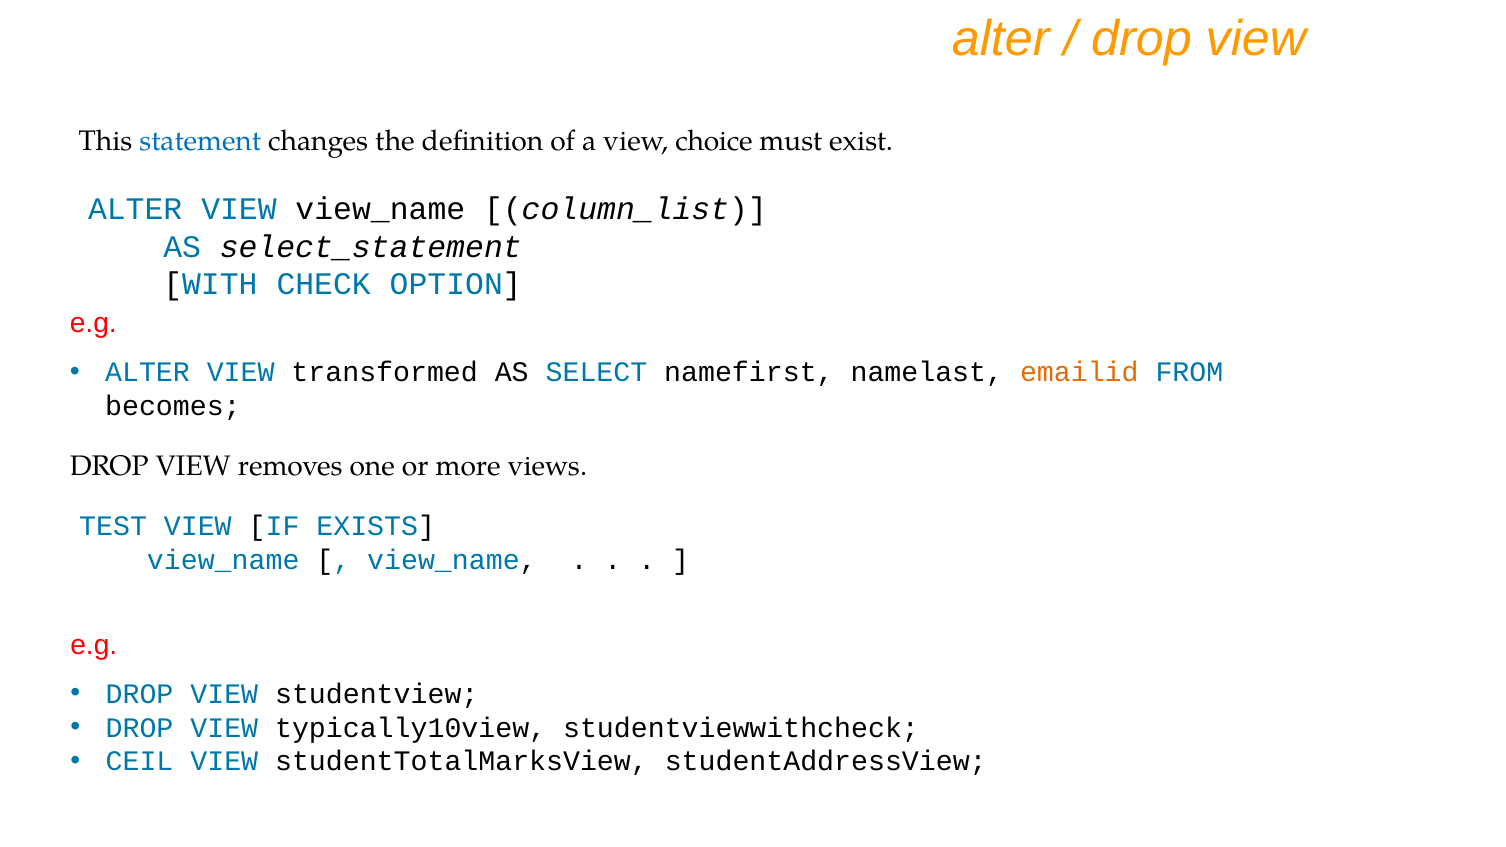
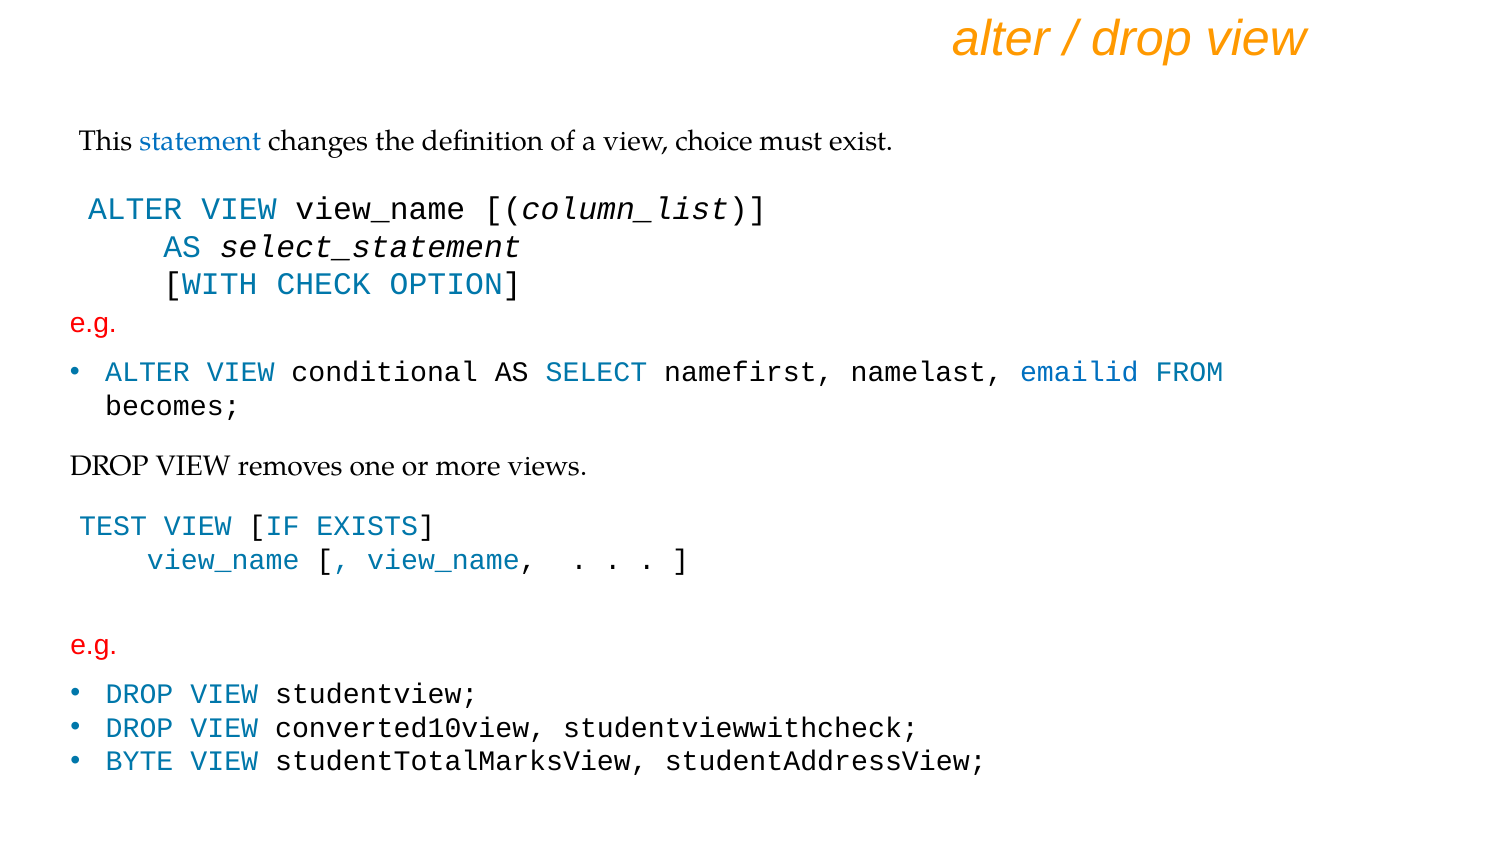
transformed: transformed -> conditional
emailid colour: orange -> blue
typically10view: typically10view -> converted10view
CEIL: CEIL -> BYTE
